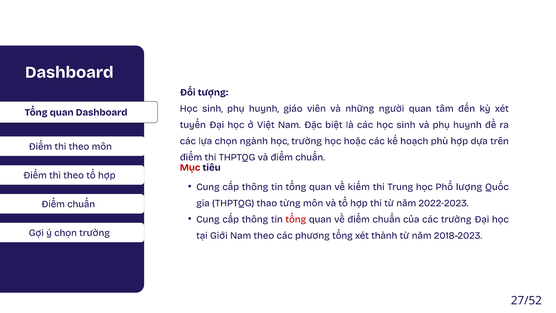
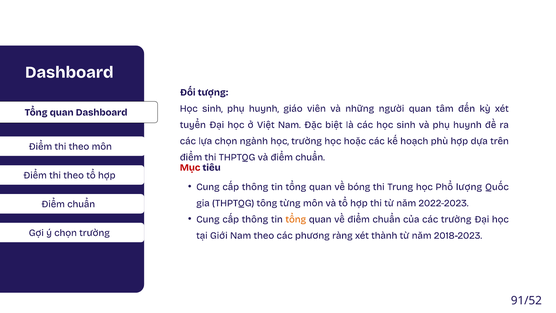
kiếm: kiếm -> bóng
thao: thao -> tông
tổng at (296, 219) colour: red -> orange
phương tổng: tổng -> ràng
27/52: 27/52 -> 91/52
